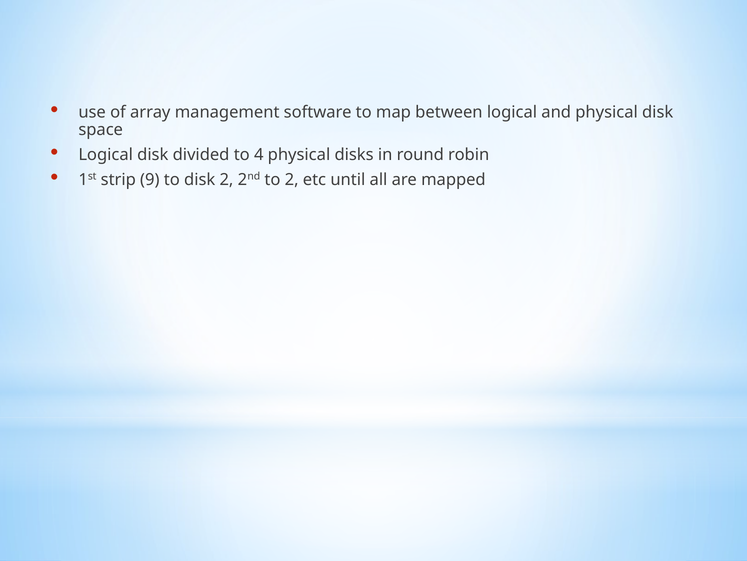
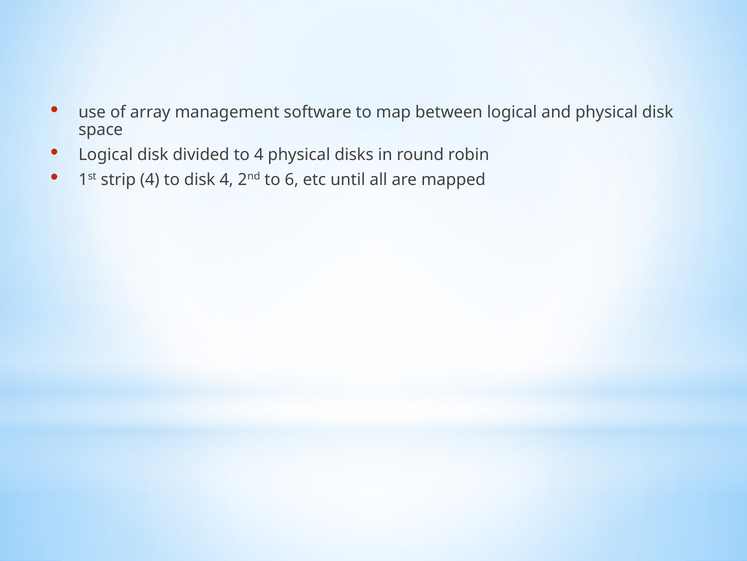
strip 9: 9 -> 4
disk 2: 2 -> 4
to 2: 2 -> 6
